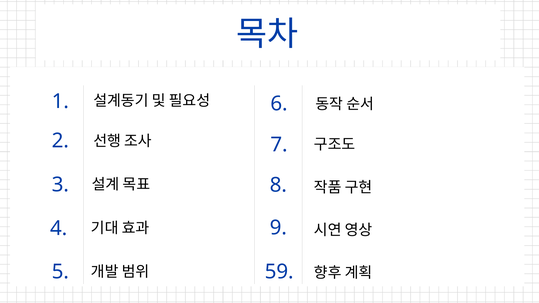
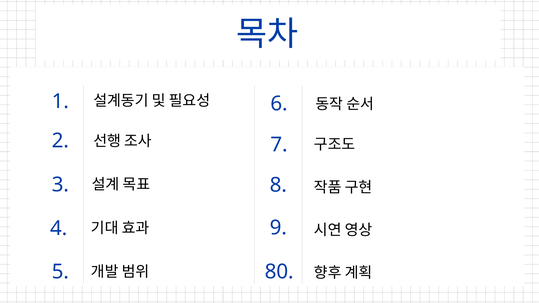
59: 59 -> 80
